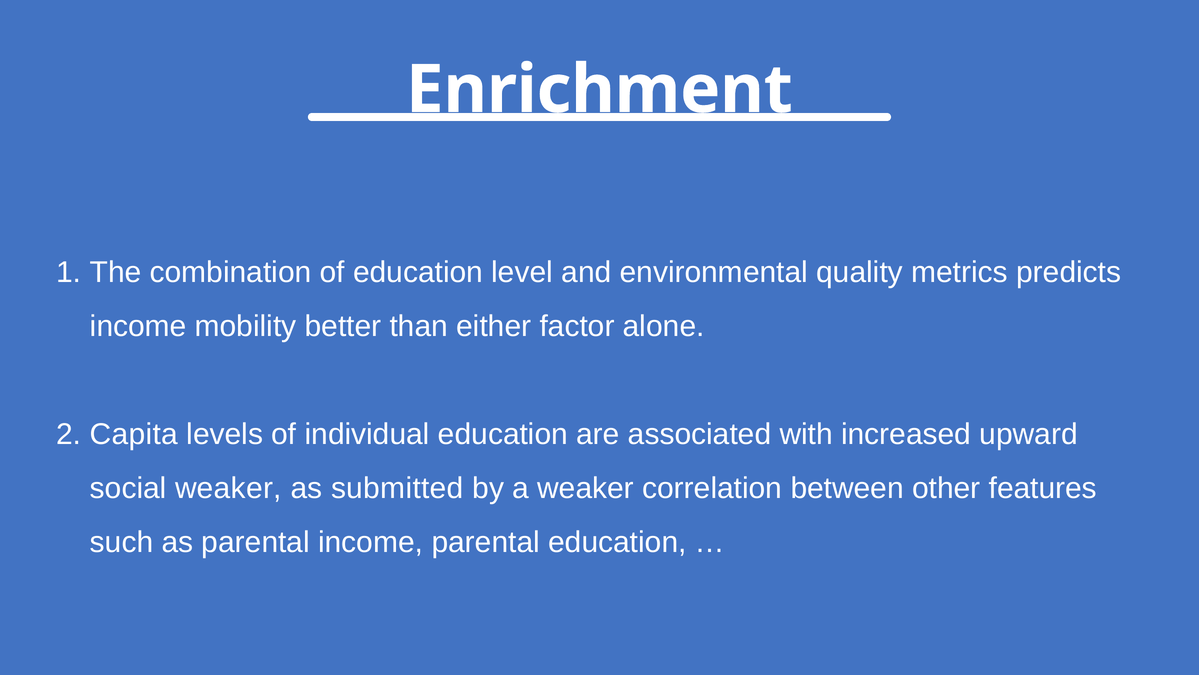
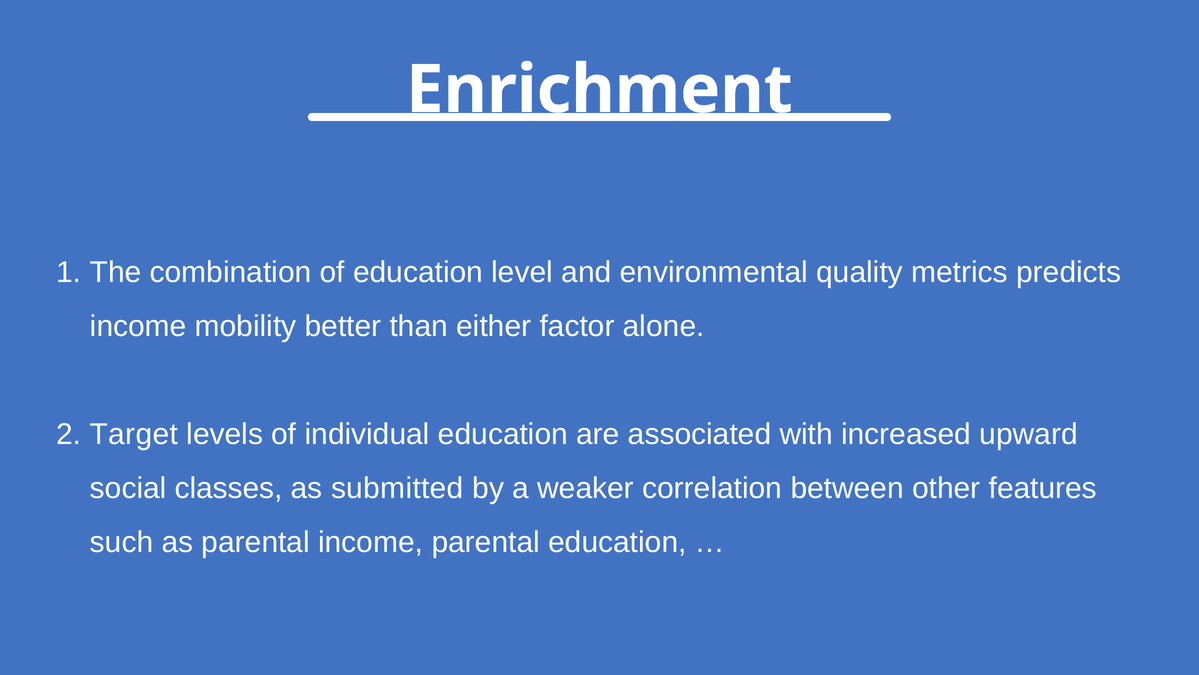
Capita: Capita -> Target
social weaker: weaker -> classes
